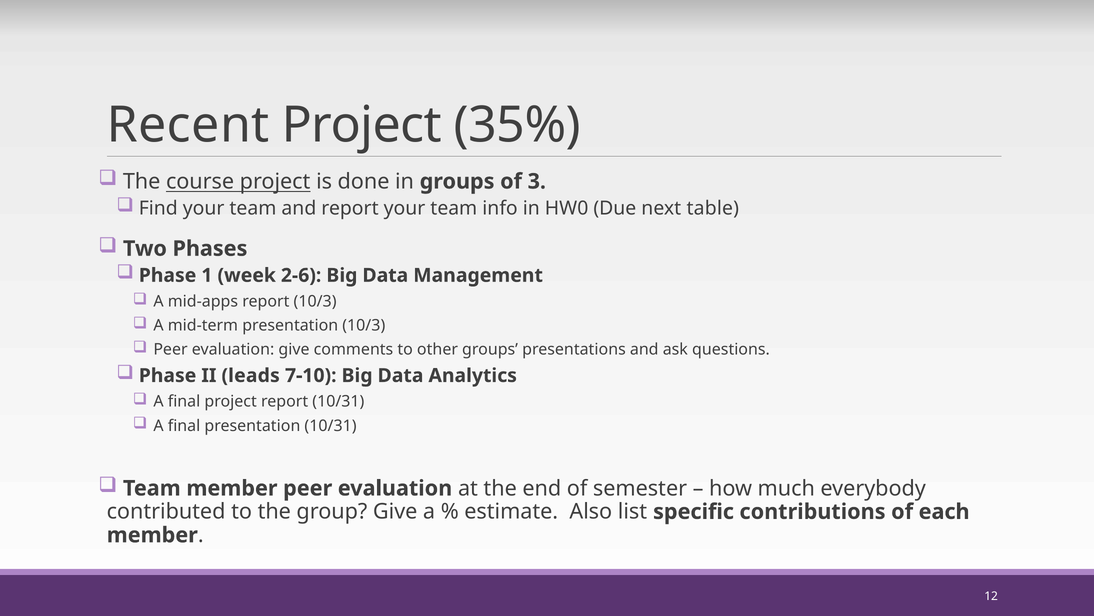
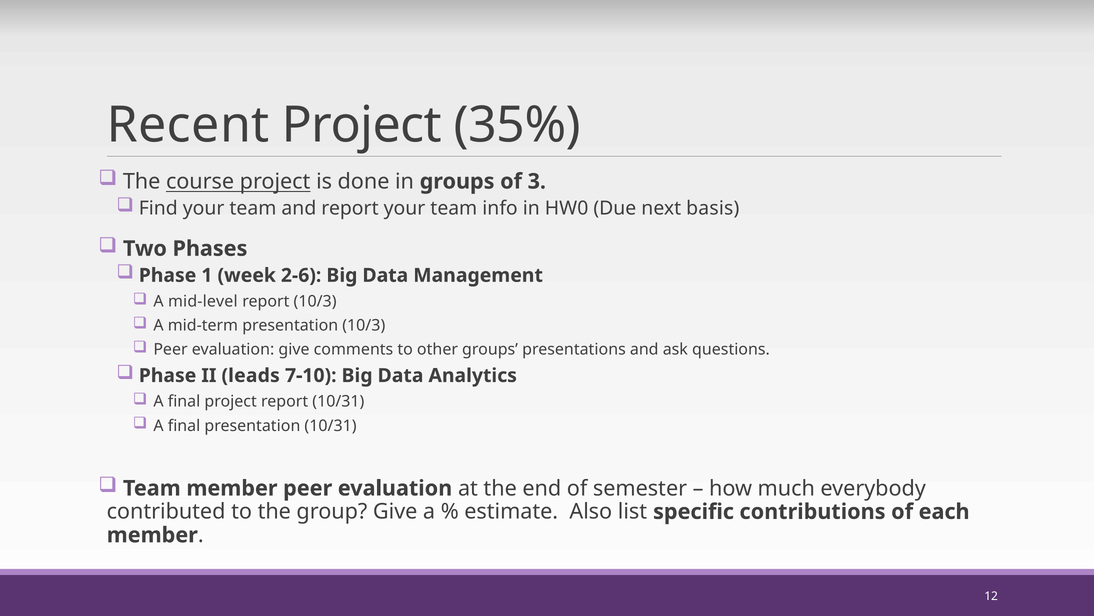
table: table -> basis
mid-apps: mid-apps -> mid-level
